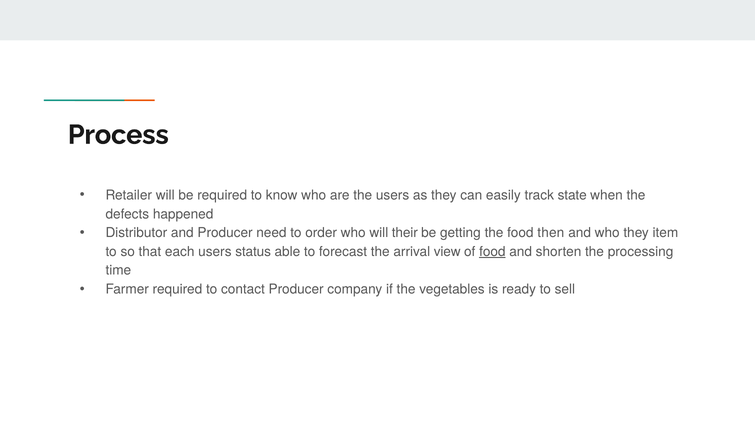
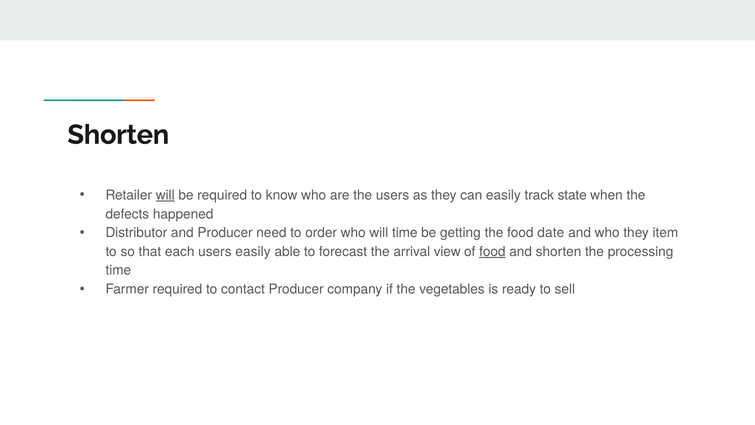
Process at (118, 135): Process -> Shorten
will at (165, 195) underline: none -> present
will their: their -> time
then: then -> date
users status: status -> easily
